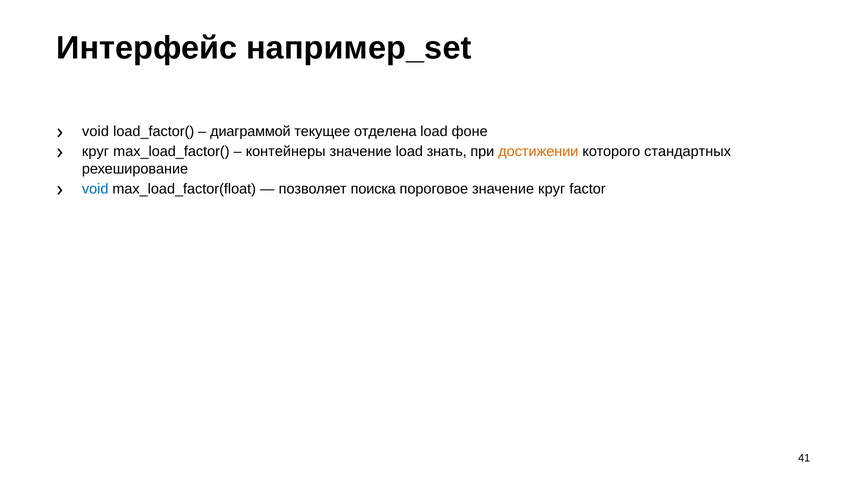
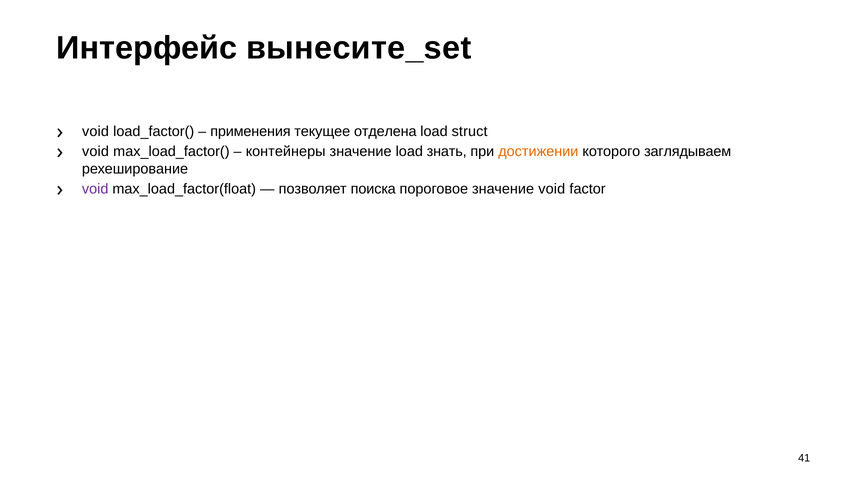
например_set: например_set -> вынесите_set
диаграммой: диаграммой -> применения
фоне: фоне -> struct
круг at (96, 152): круг -> void
стандартных: стандартных -> заглядываем
void at (95, 189) colour: blue -> purple
значение круг: круг -> void
